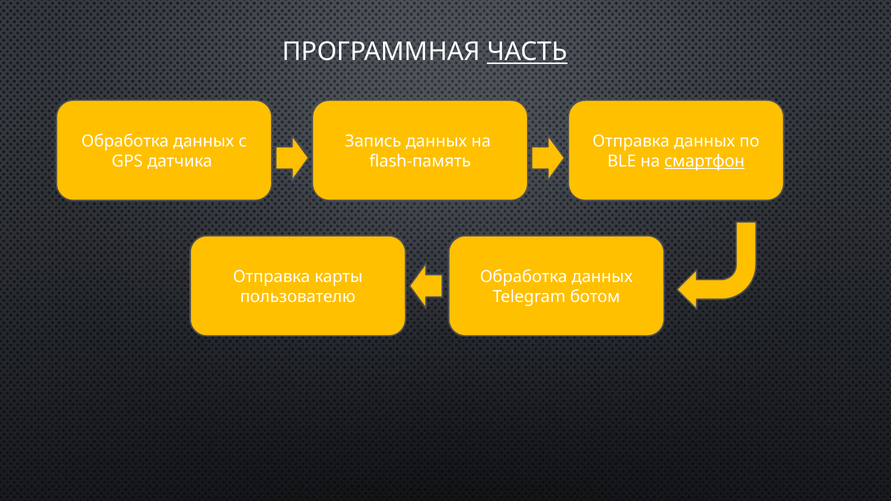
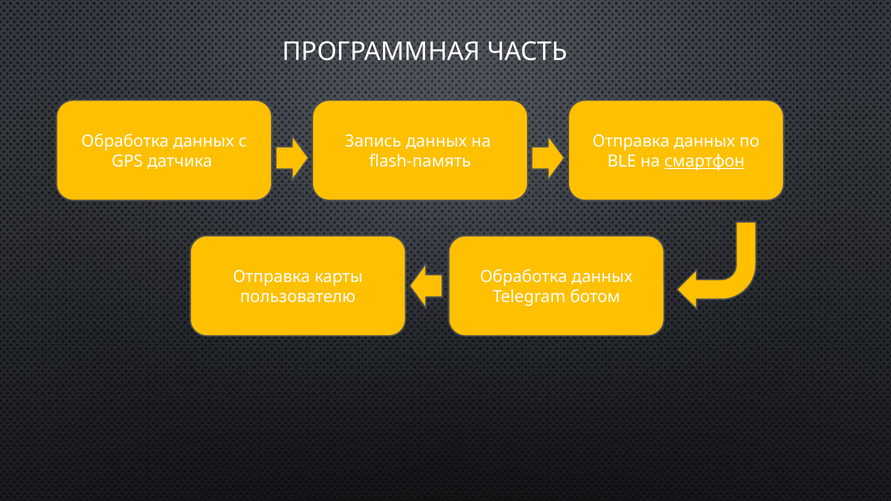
ЧАСТЬ underline: present -> none
